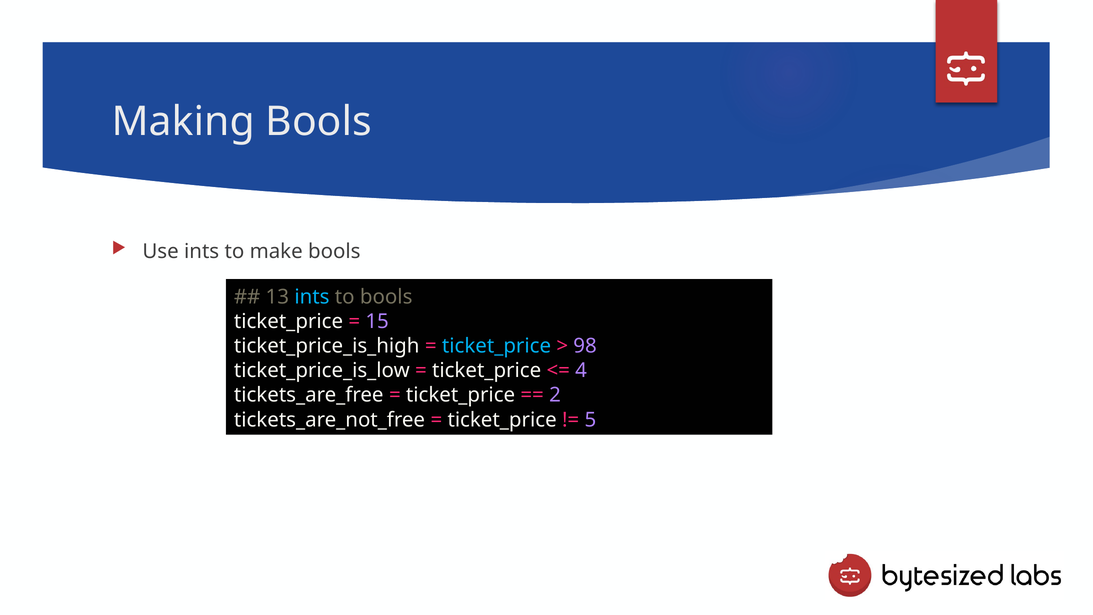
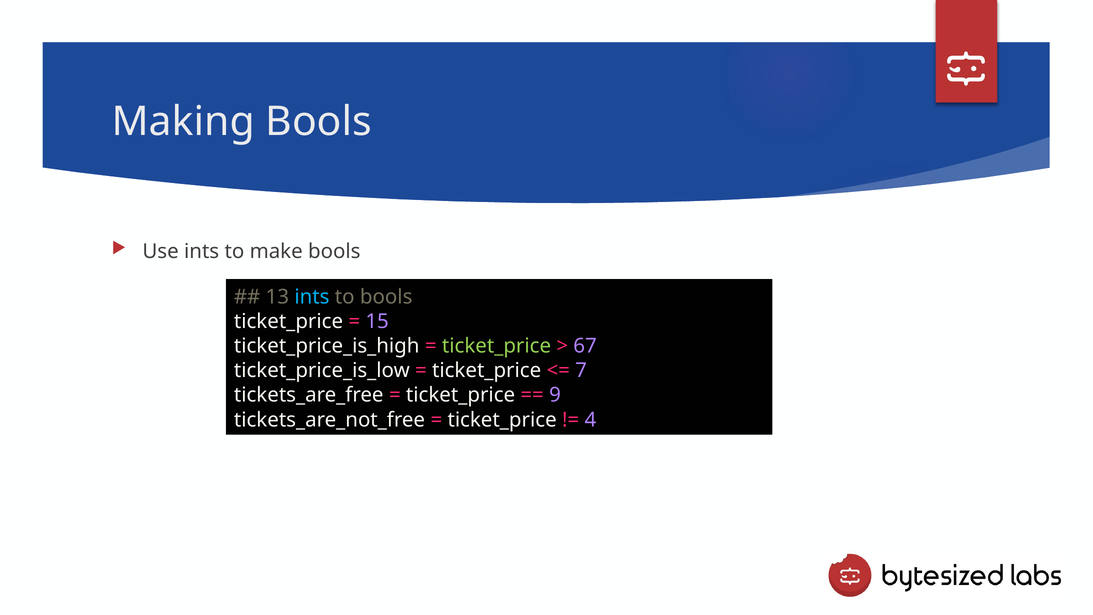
ticket_price at (496, 346) colour: light blue -> light green
98: 98 -> 67
4: 4 -> 7
2: 2 -> 9
5: 5 -> 4
